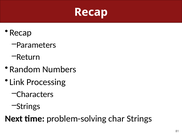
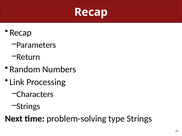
char: char -> type
